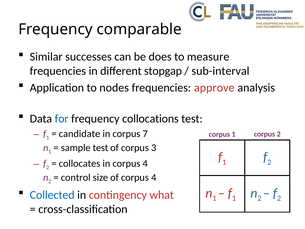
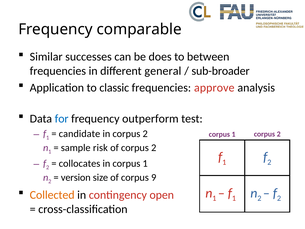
measure: measure -> between
stopgap: stopgap -> general
sub-interval: sub-interval -> sub-broader
nodes: nodes -> classic
collocations: collocations -> outperform
in corpus 7: 7 -> 2
sample test: test -> risk
of corpus 3: 3 -> 2
in corpus 4: 4 -> 1
control: control -> version
of corpus 4: 4 -> 9
Collected colour: blue -> orange
what: what -> open
